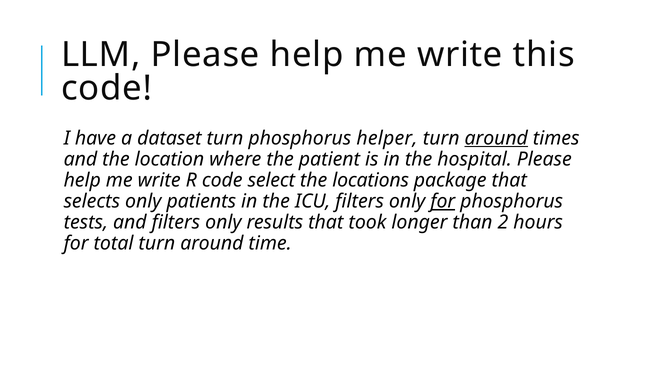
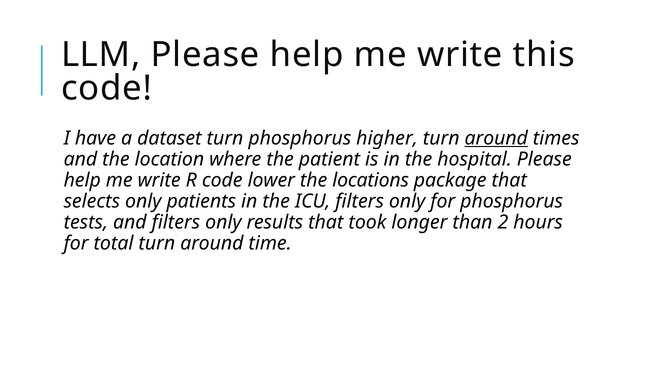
helper: helper -> higher
select: select -> lower
for at (443, 201) underline: present -> none
